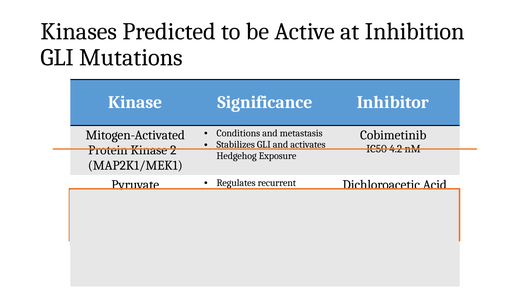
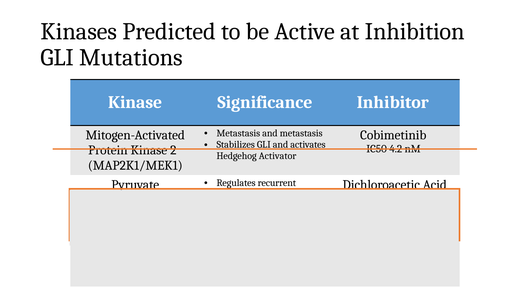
Conditions at (238, 133): Conditions -> Metastasis
Exposure: Exposure -> Activator
